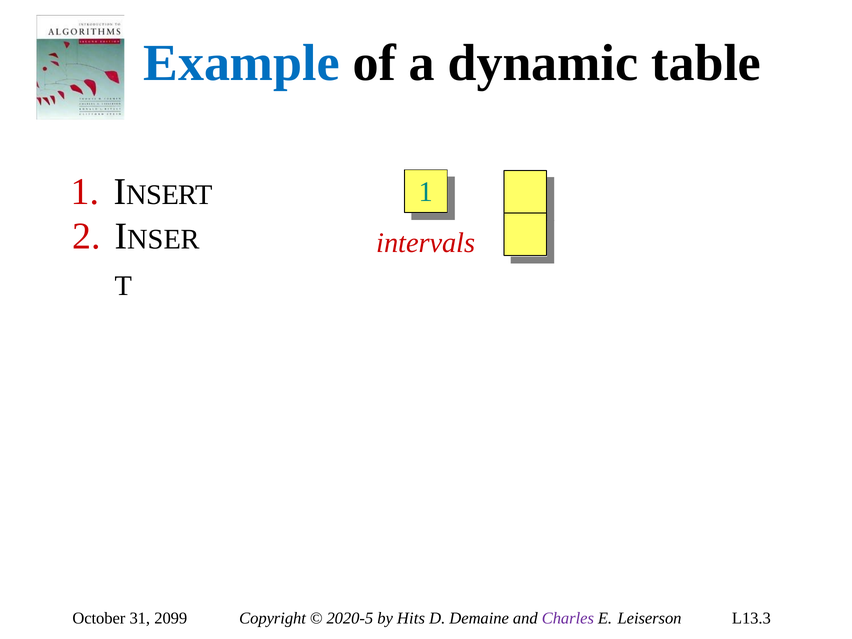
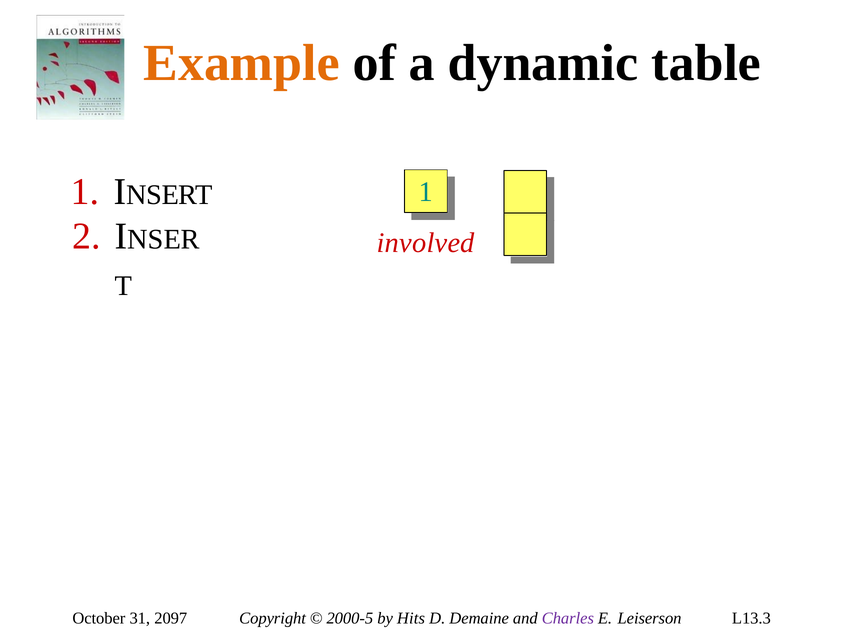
Example colour: blue -> orange
intervals: intervals -> involved
2099: 2099 -> 2097
2020-5: 2020-5 -> 2000-5
